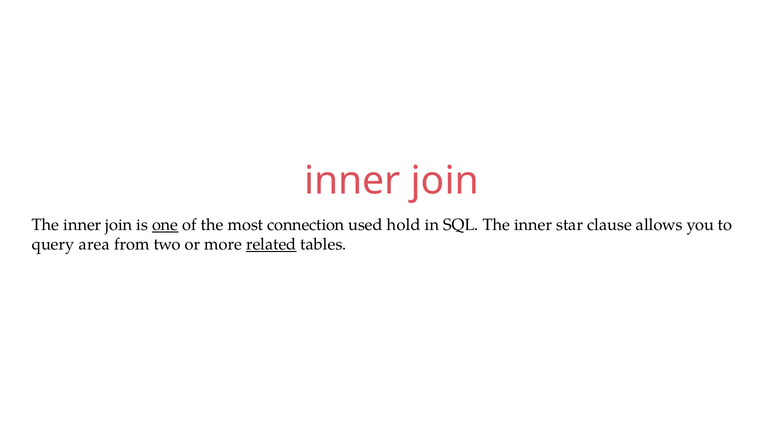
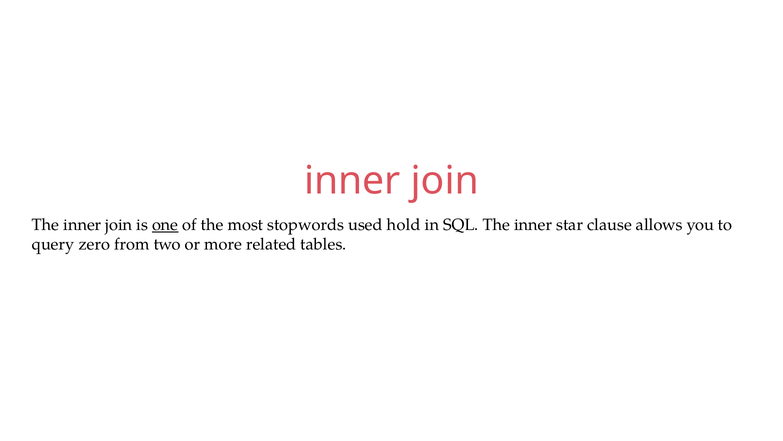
connection: connection -> stopwords
area: area -> zero
related underline: present -> none
